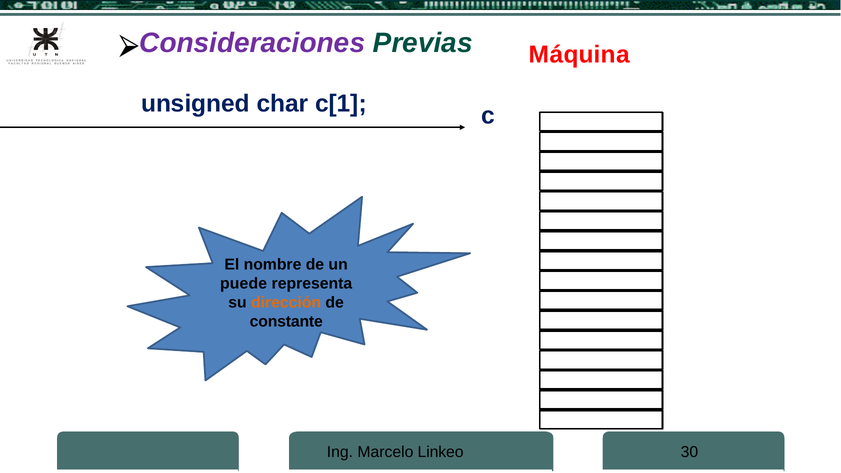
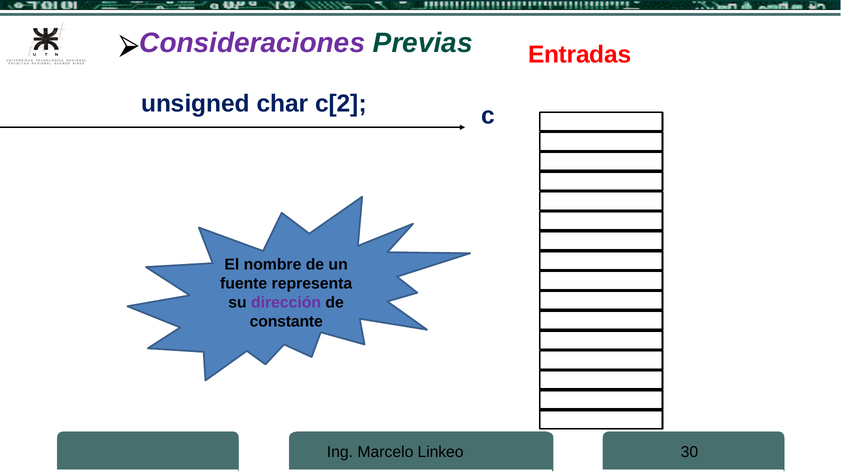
Máquina: Máquina -> Entradas
c[1: c[1 -> c[2
puede: puede -> fuente
dirección colour: orange -> purple
